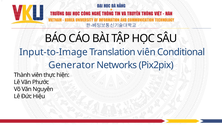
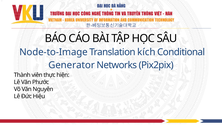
Input-to-Image: Input-to-Image -> Node-to-Image
Translation viên: viên -> kích
